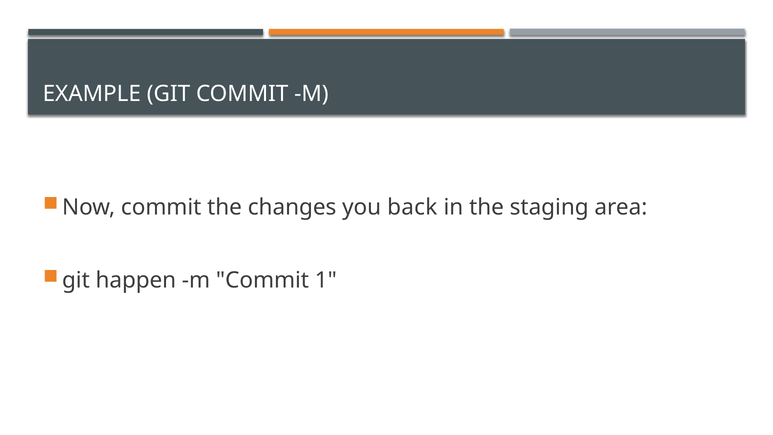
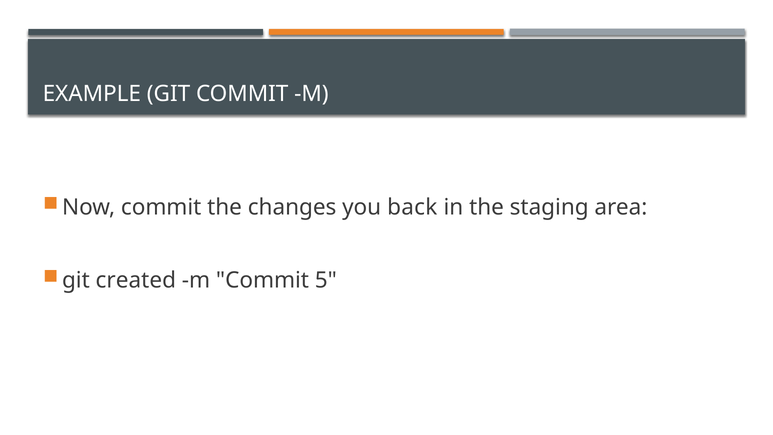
happen: happen -> created
1: 1 -> 5
